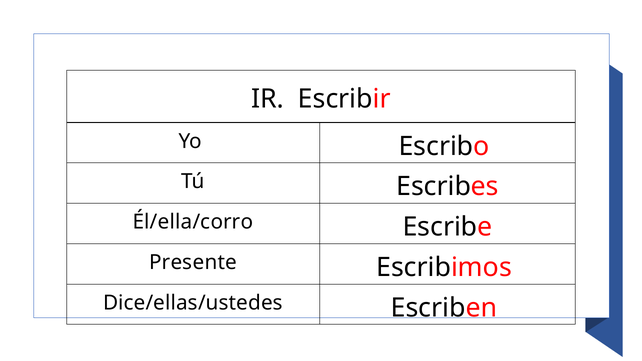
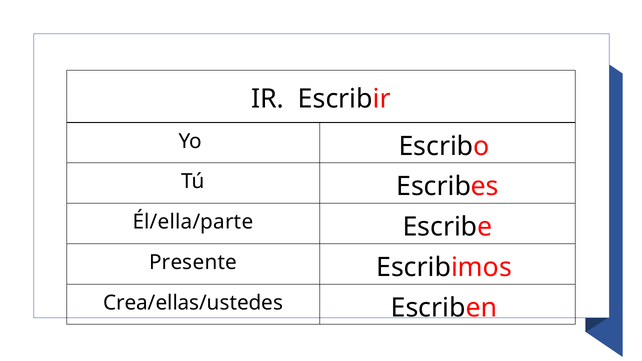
Él/ella/corro: Él/ella/corro -> Él/ella/parte
Dice/ellas/ustedes: Dice/ellas/ustedes -> Crea/ellas/ustedes
